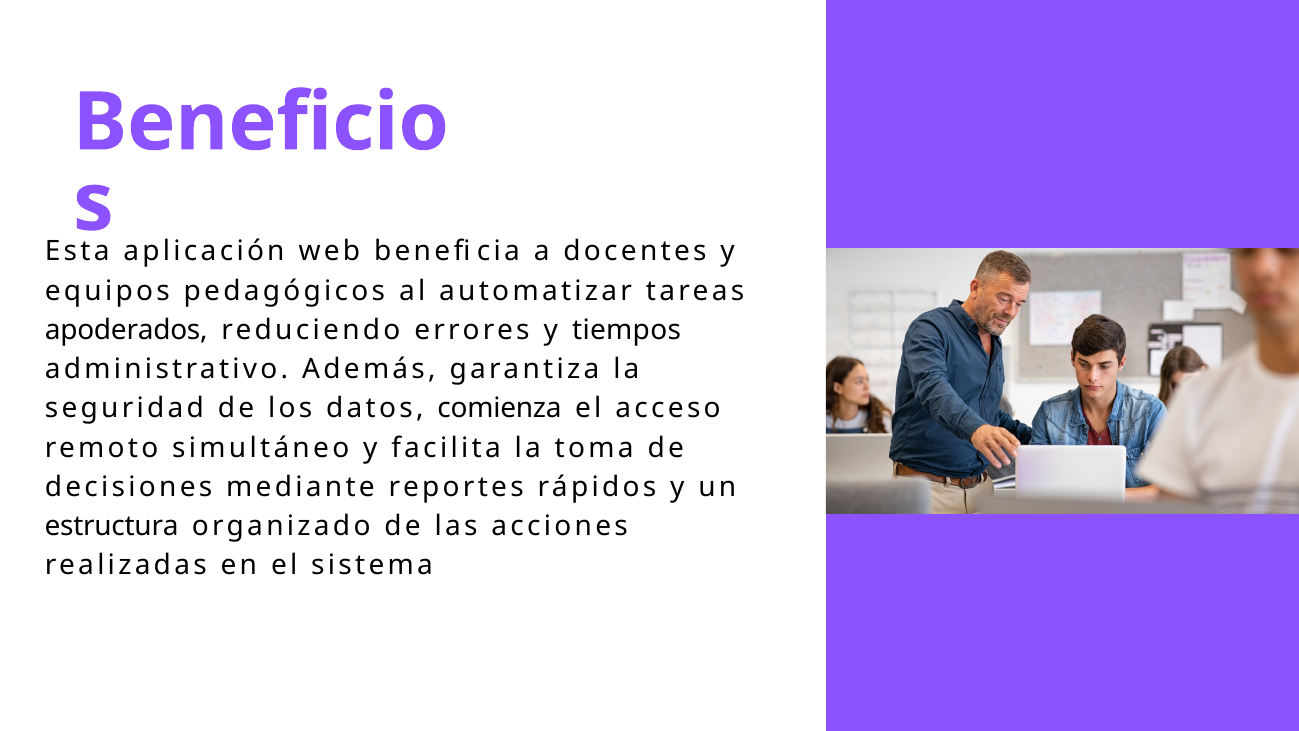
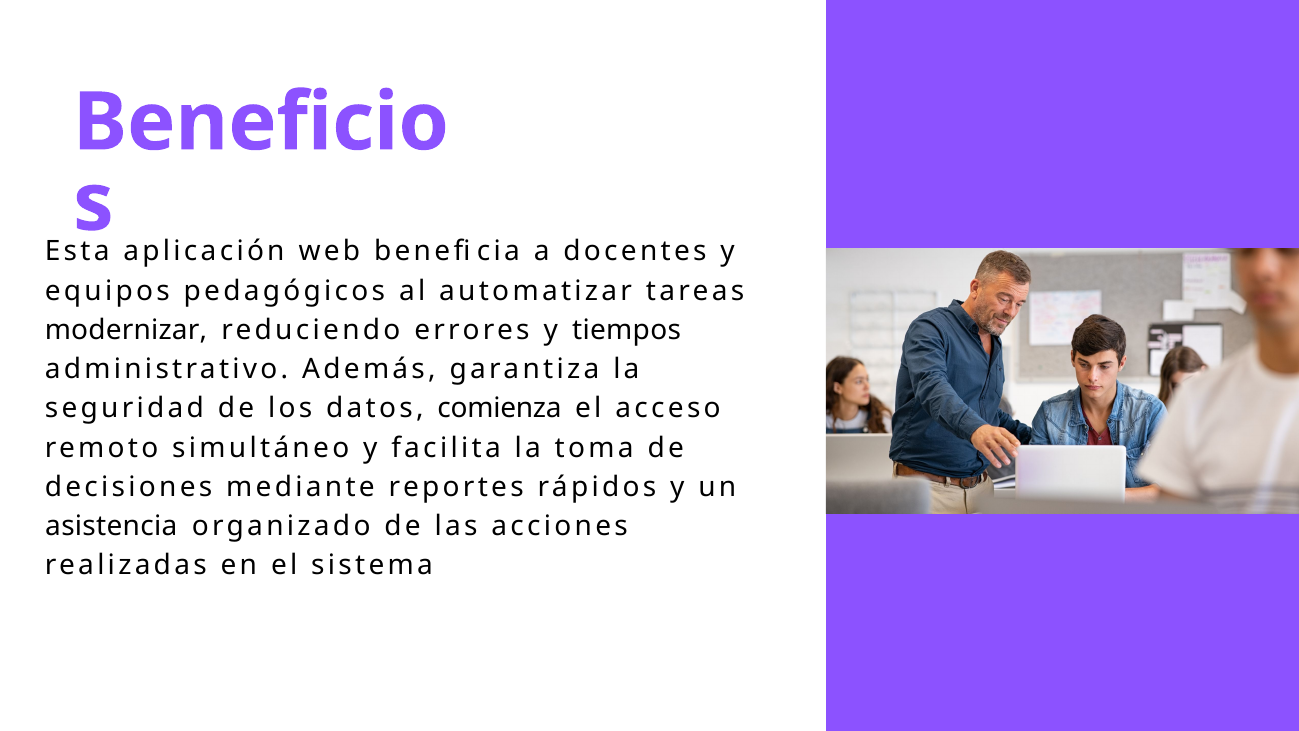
apoderados: apoderados -> modernizar
estructura: estructura -> asistencia
